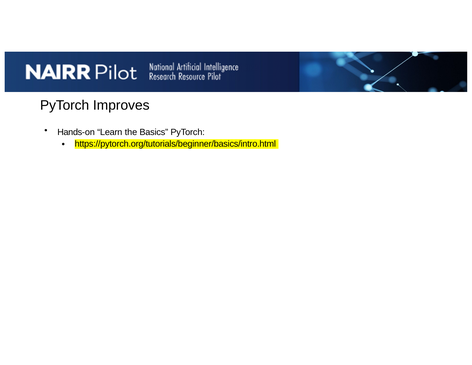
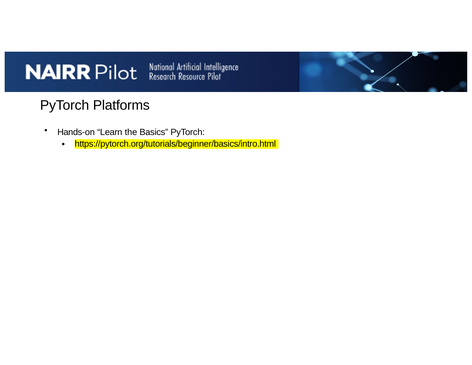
Improves: Improves -> Platforms
